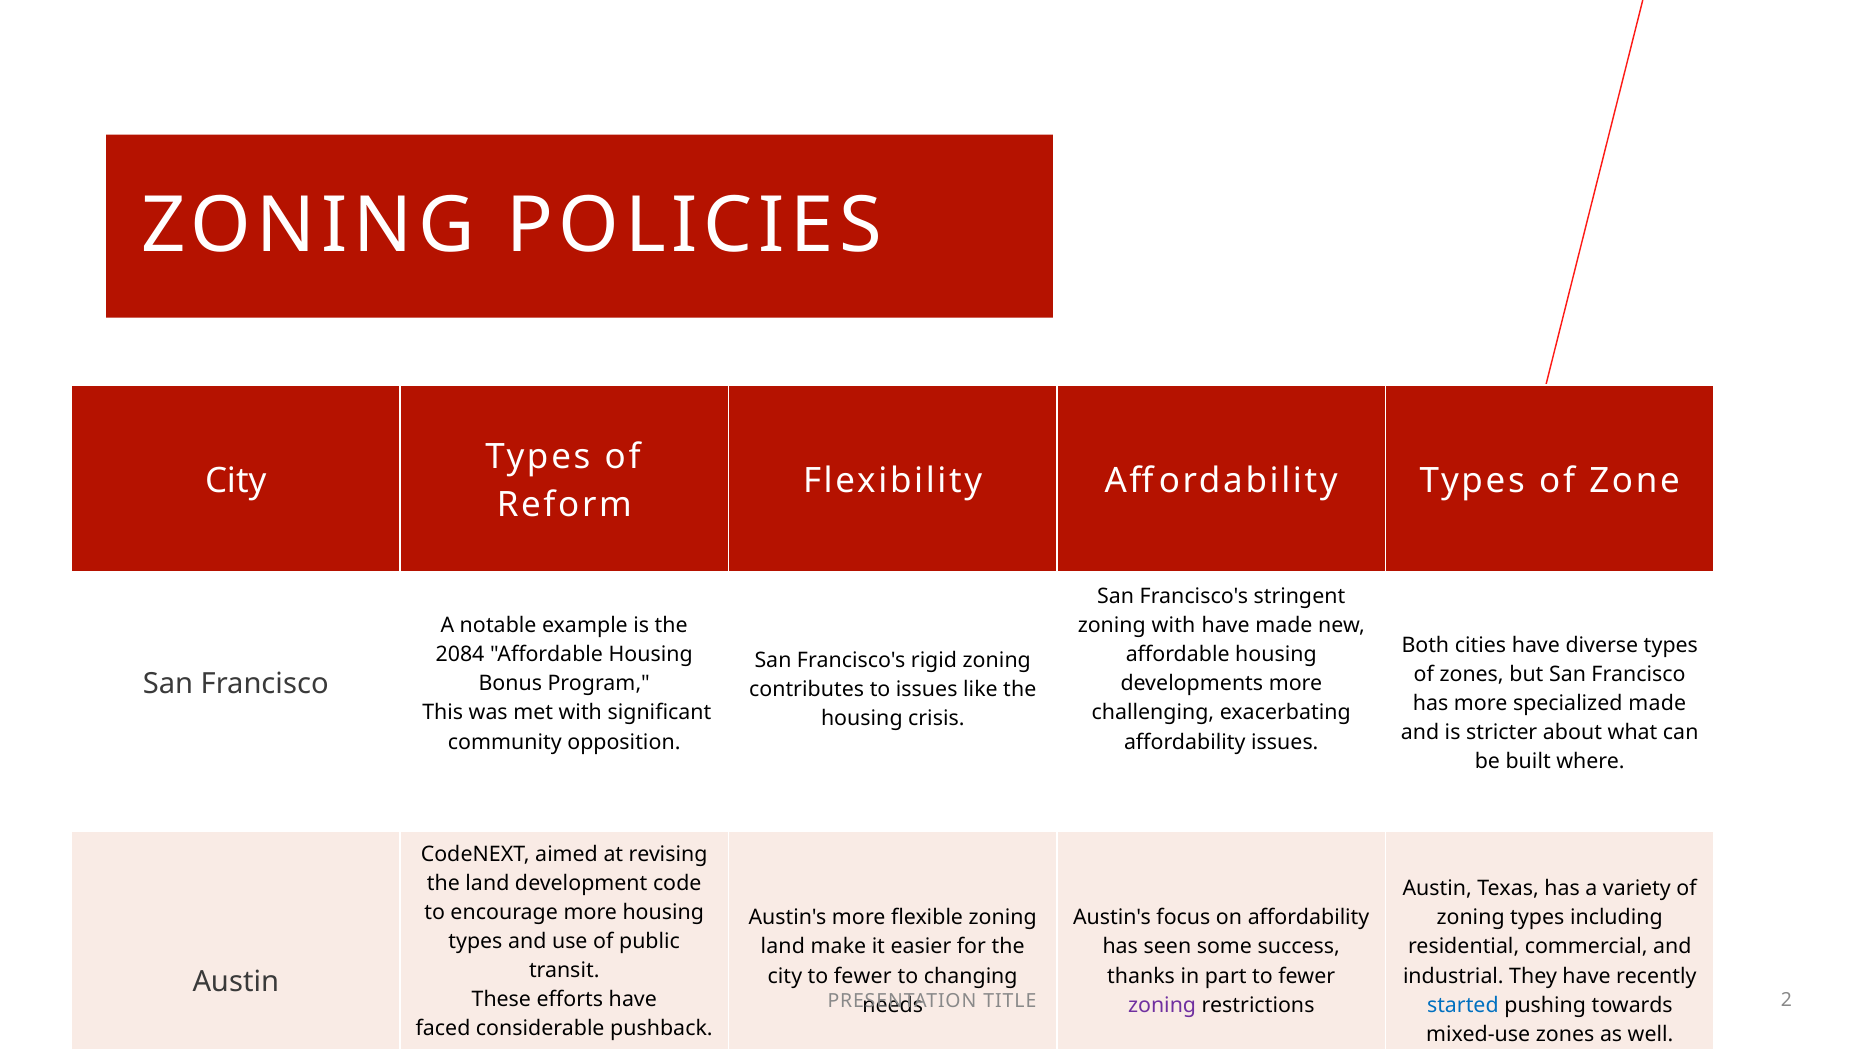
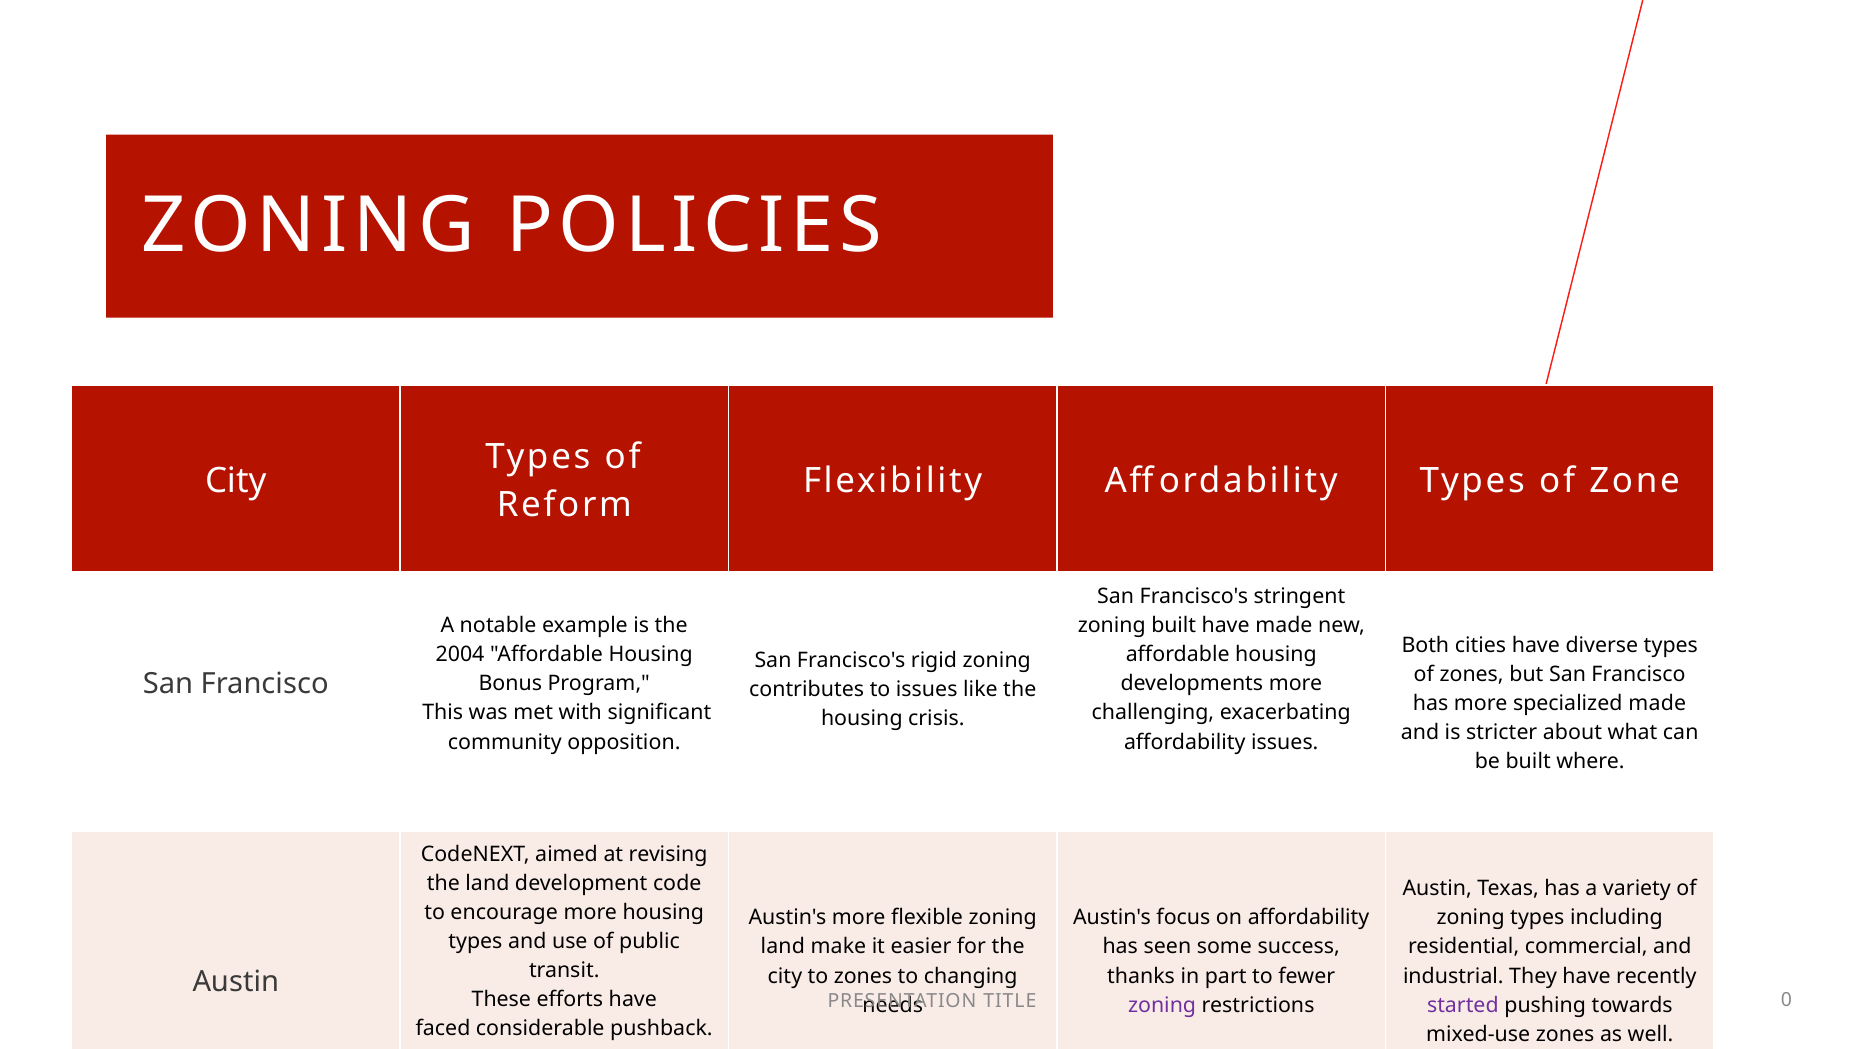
zoning with: with -> built
2084: 2084 -> 2004
city to fewer: fewer -> zones
2: 2 -> 0
started colour: blue -> purple
